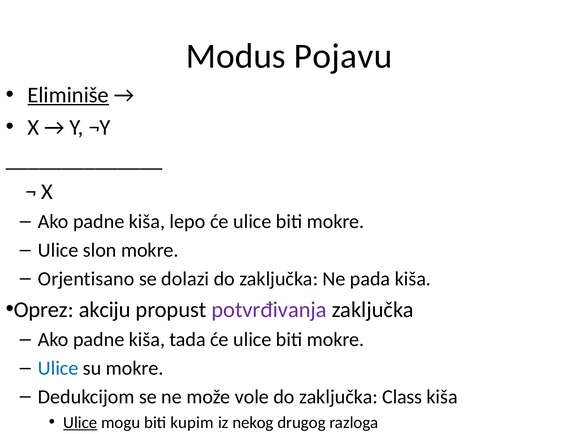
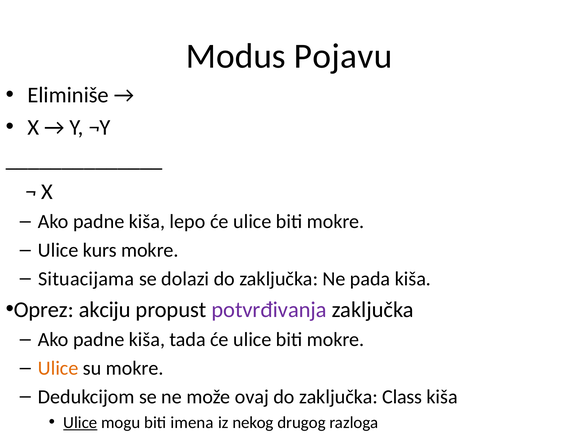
Eliminiše underline: present -> none
slon: slon -> kurs
Orjentisano: Orjentisano -> Situacijama
Ulice at (58, 368) colour: blue -> orange
vole: vole -> ovaj
kupim: kupim -> imena
